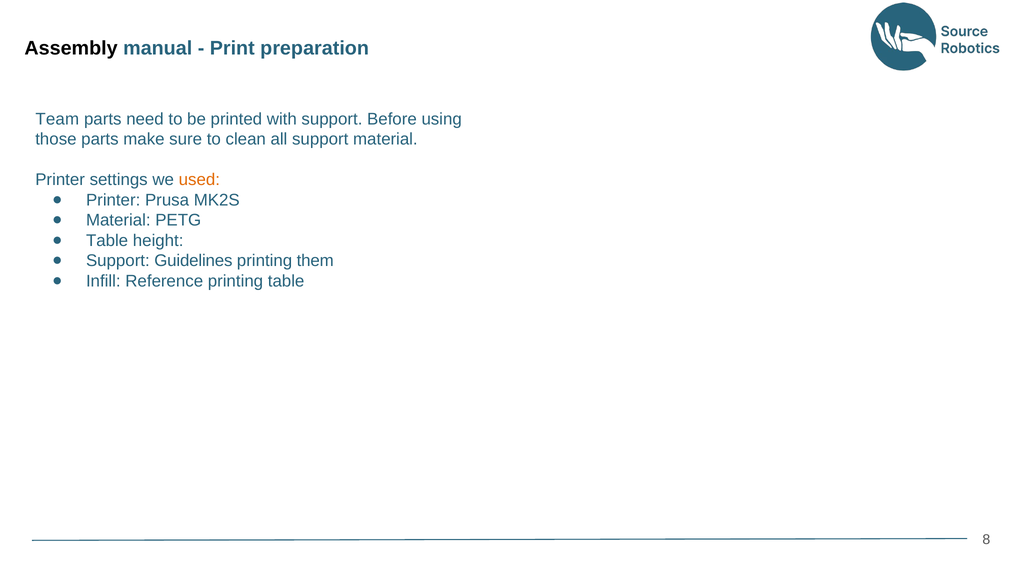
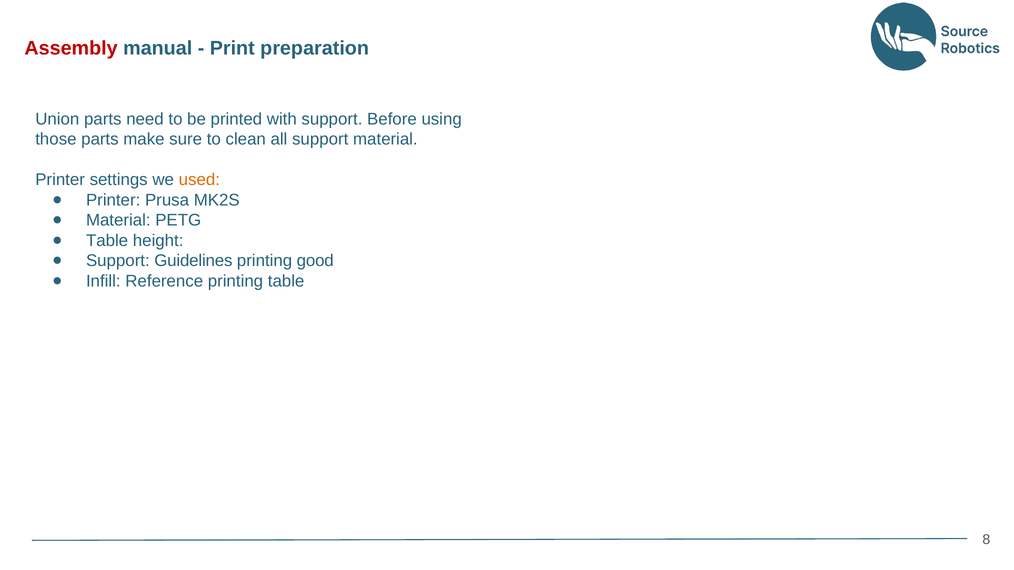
Assembly colour: black -> red
Team: Team -> Union
them: them -> good
